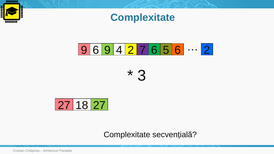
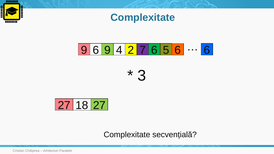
6 2: 2 -> 6
